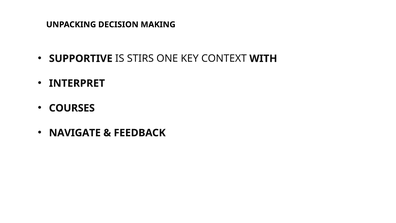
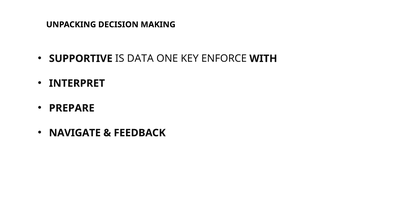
STIRS: STIRS -> DATA
CONTEXT: CONTEXT -> ENFORCE
COURSES: COURSES -> PREPARE
